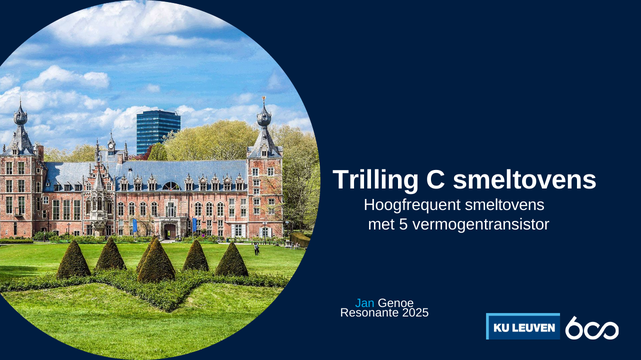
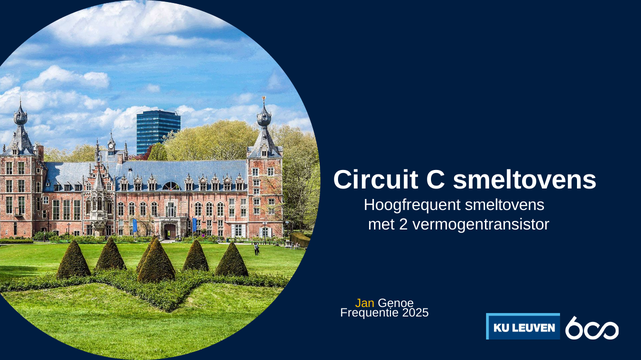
Trilling: Trilling -> Circuit
5: 5 -> 2
Jan colour: light blue -> yellow
Resonante: Resonante -> Frequentie
